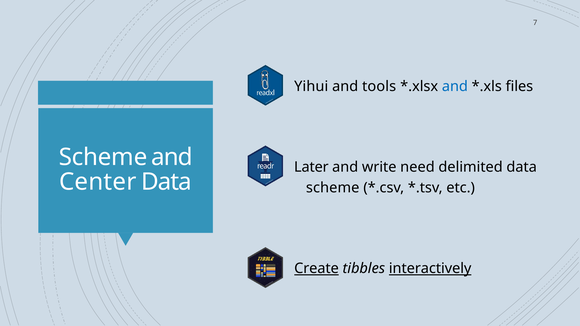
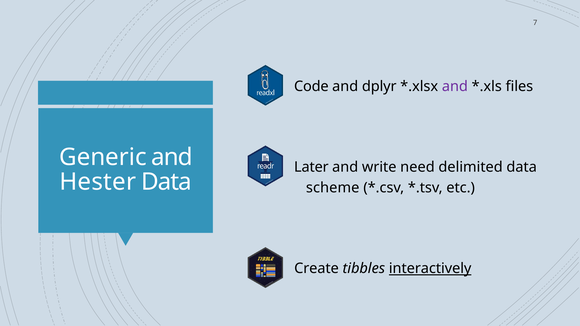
Yihui: Yihui -> Code
tools: tools -> dplyr
and at (455, 86) colour: blue -> purple
Scheme at (103, 157): Scheme -> Generic
Center: Center -> Hester
Create underline: present -> none
